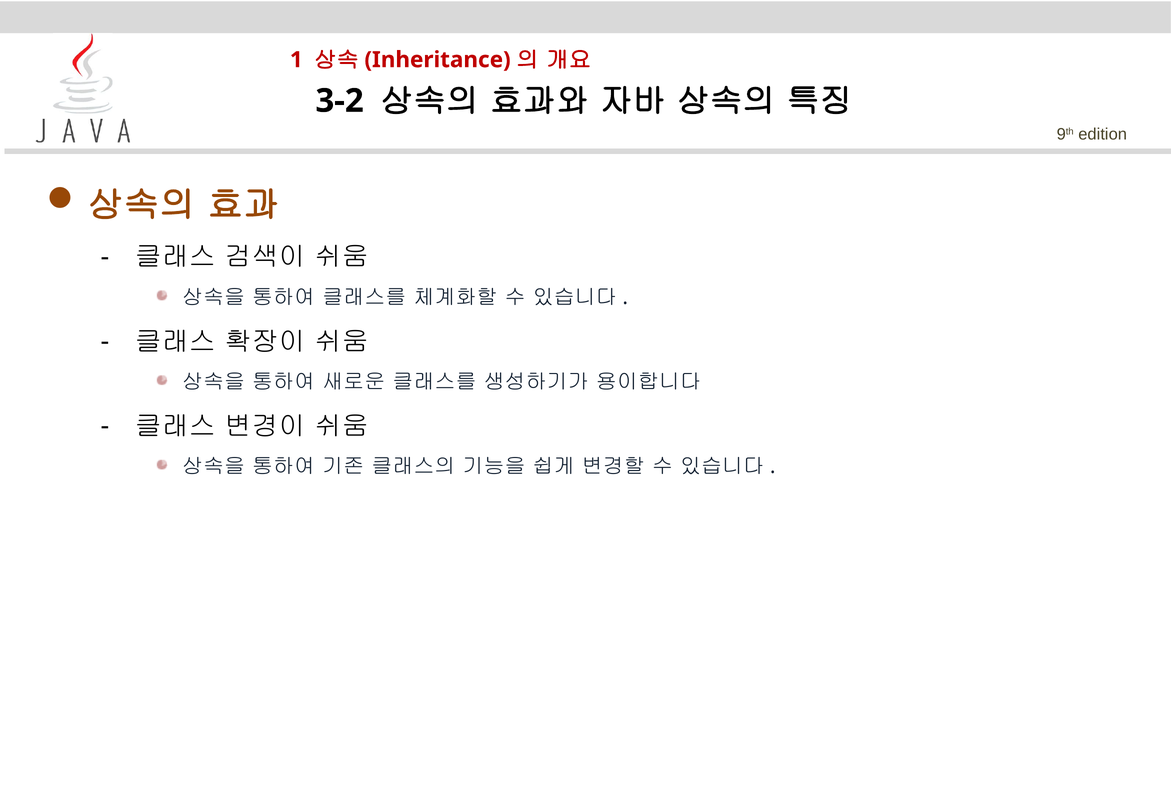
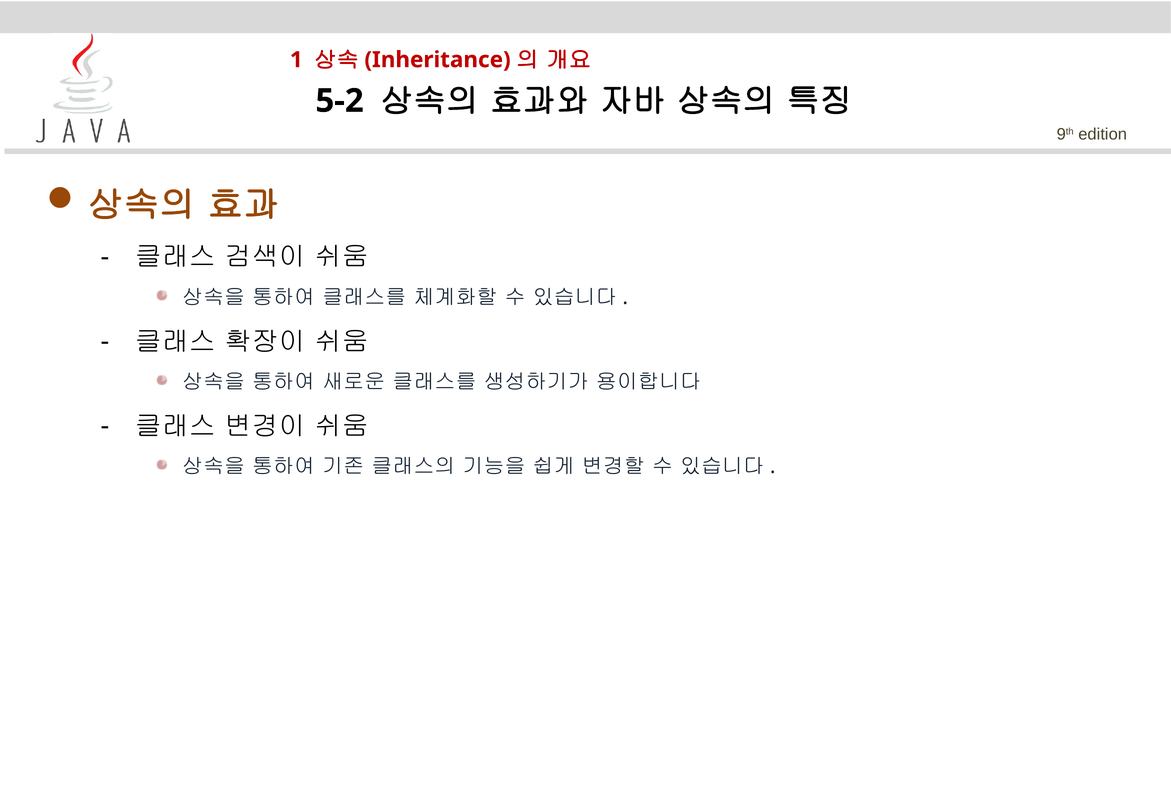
3-2: 3-2 -> 5-2
